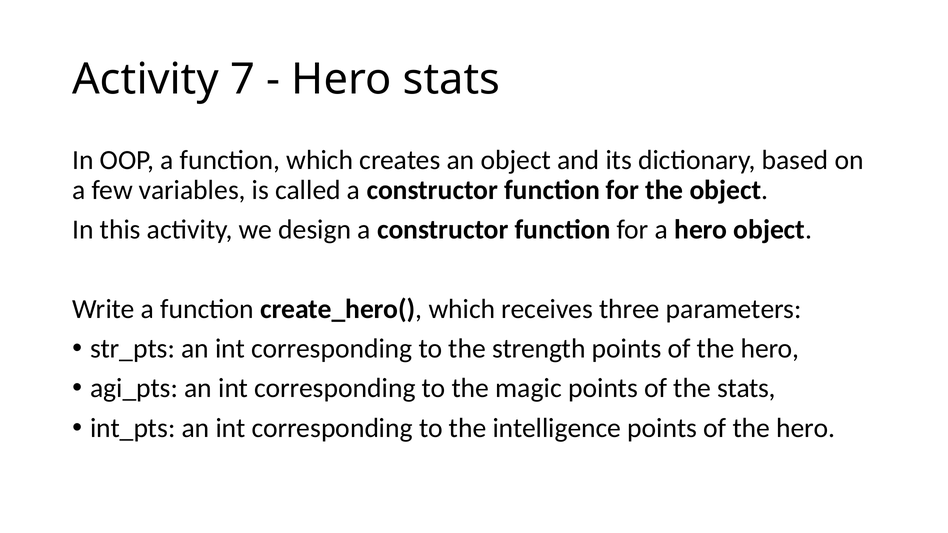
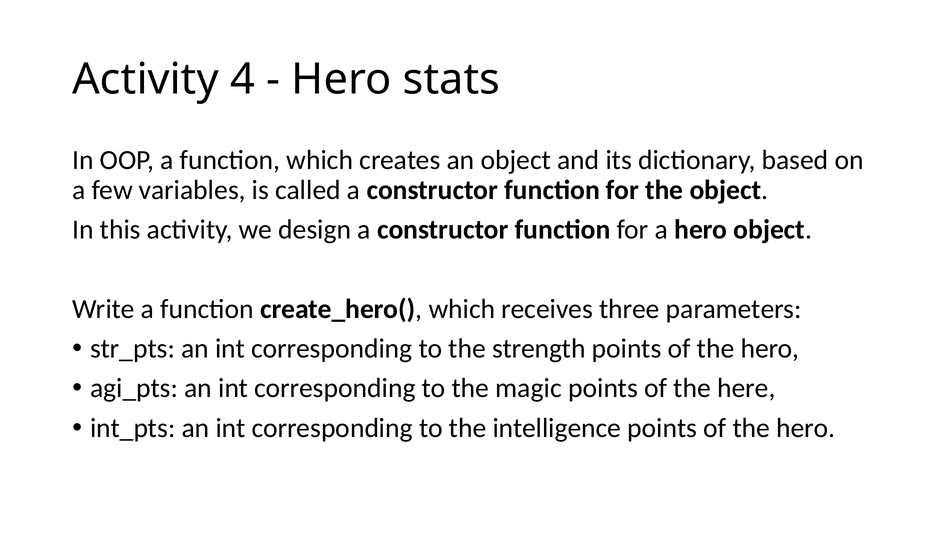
7: 7 -> 4
the stats: stats -> here
